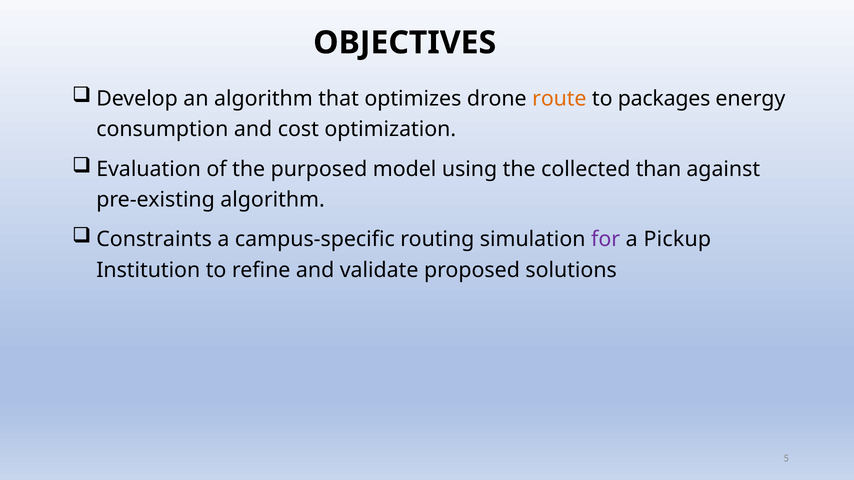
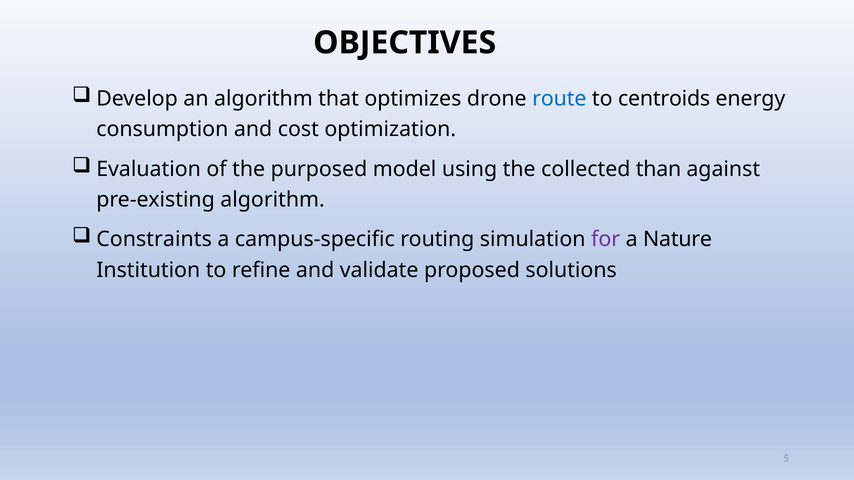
route colour: orange -> blue
packages: packages -> centroids
Pickup: Pickup -> Nature
